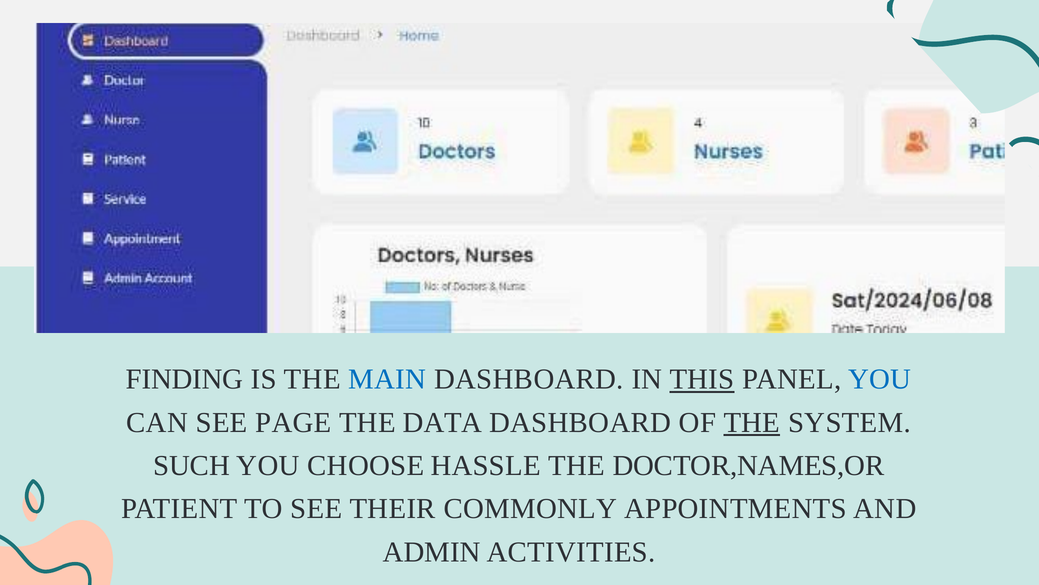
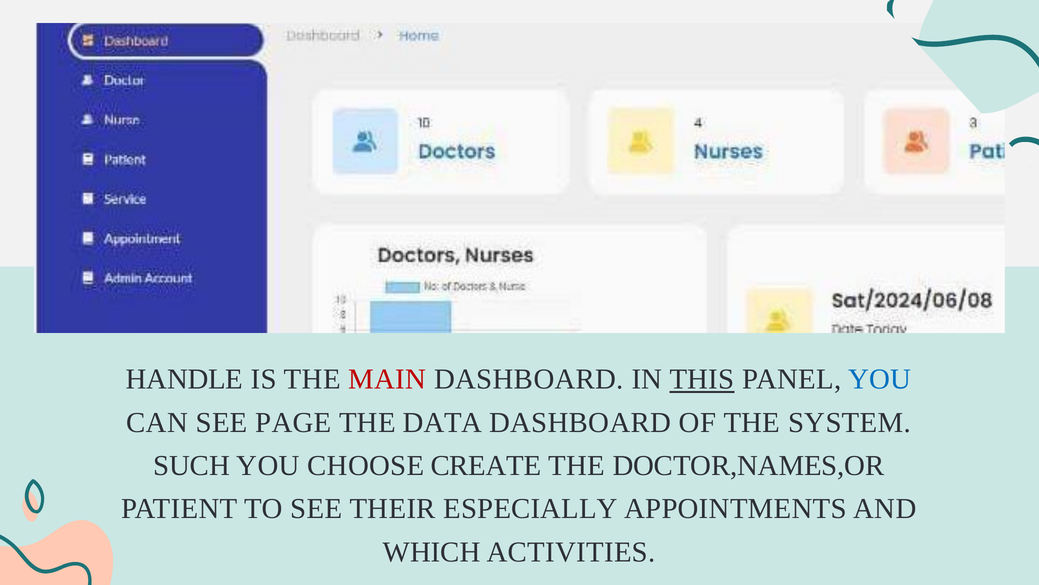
FINDING: FINDING -> HANDLE
MAIN colour: blue -> red
THE at (752, 422) underline: present -> none
HASSLE: HASSLE -> CREATE
COMMONLY: COMMONLY -> ESPECIALLY
ADMIN: ADMIN -> WHICH
